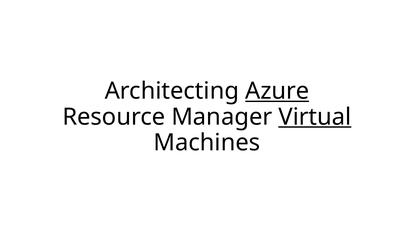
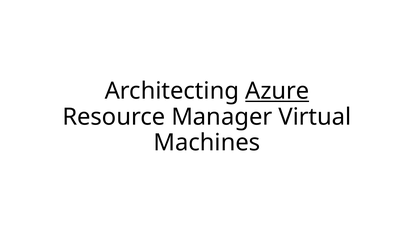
Virtual underline: present -> none
